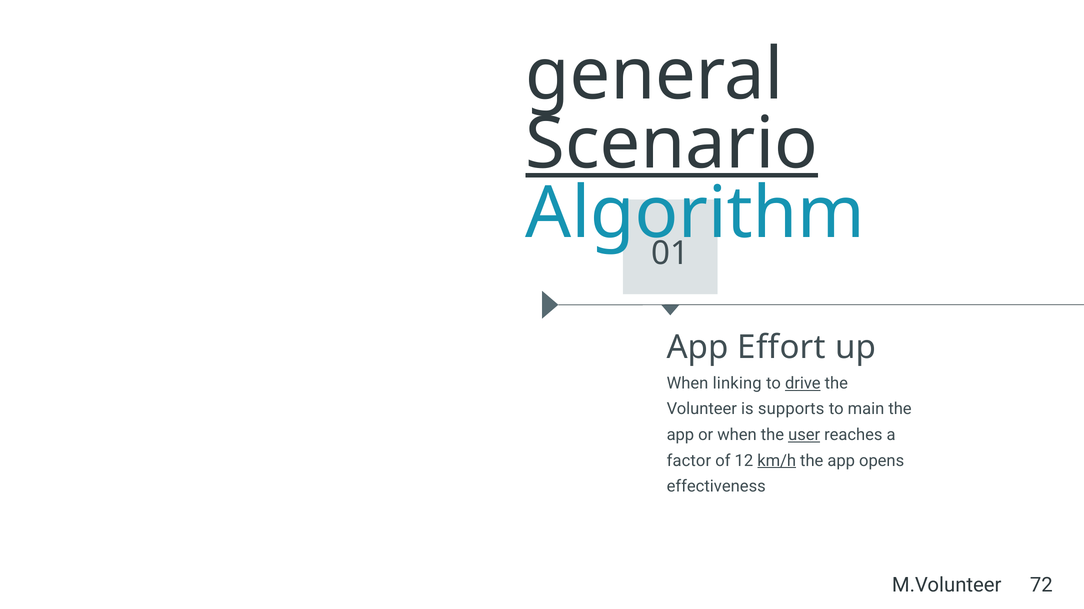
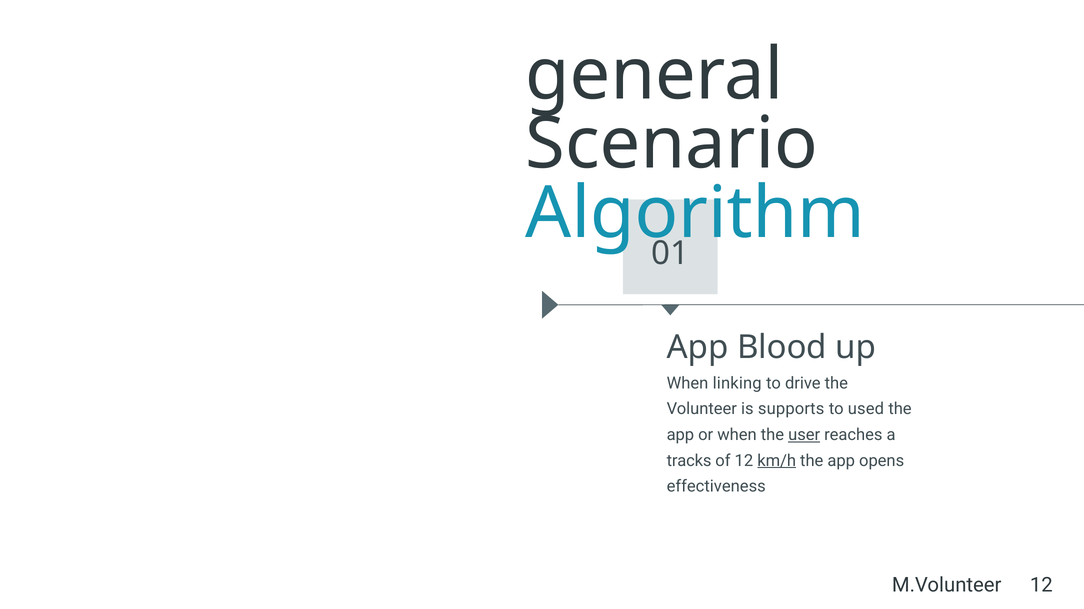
Scenario underline: present -> none
Effort: Effort -> Blood
drive underline: present -> none
main: main -> used
factor: factor -> tracks
M.Volunteer 72: 72 -> 12
